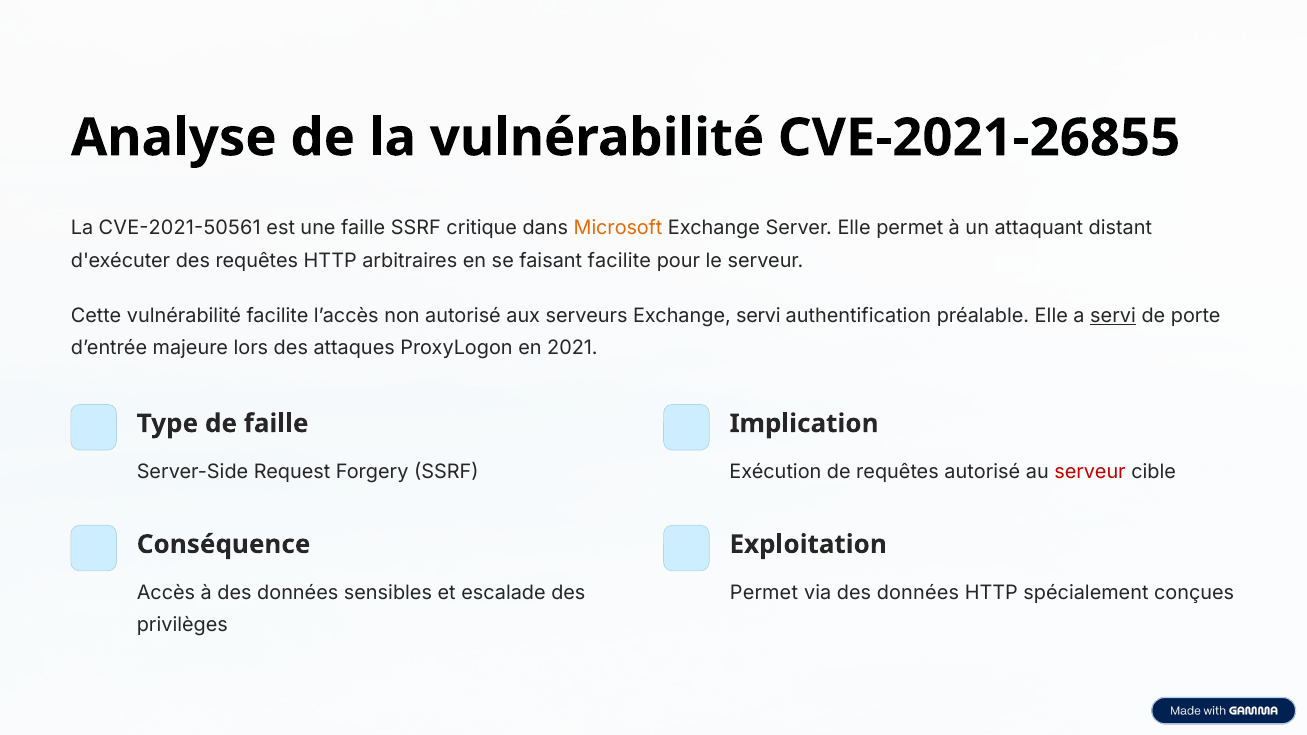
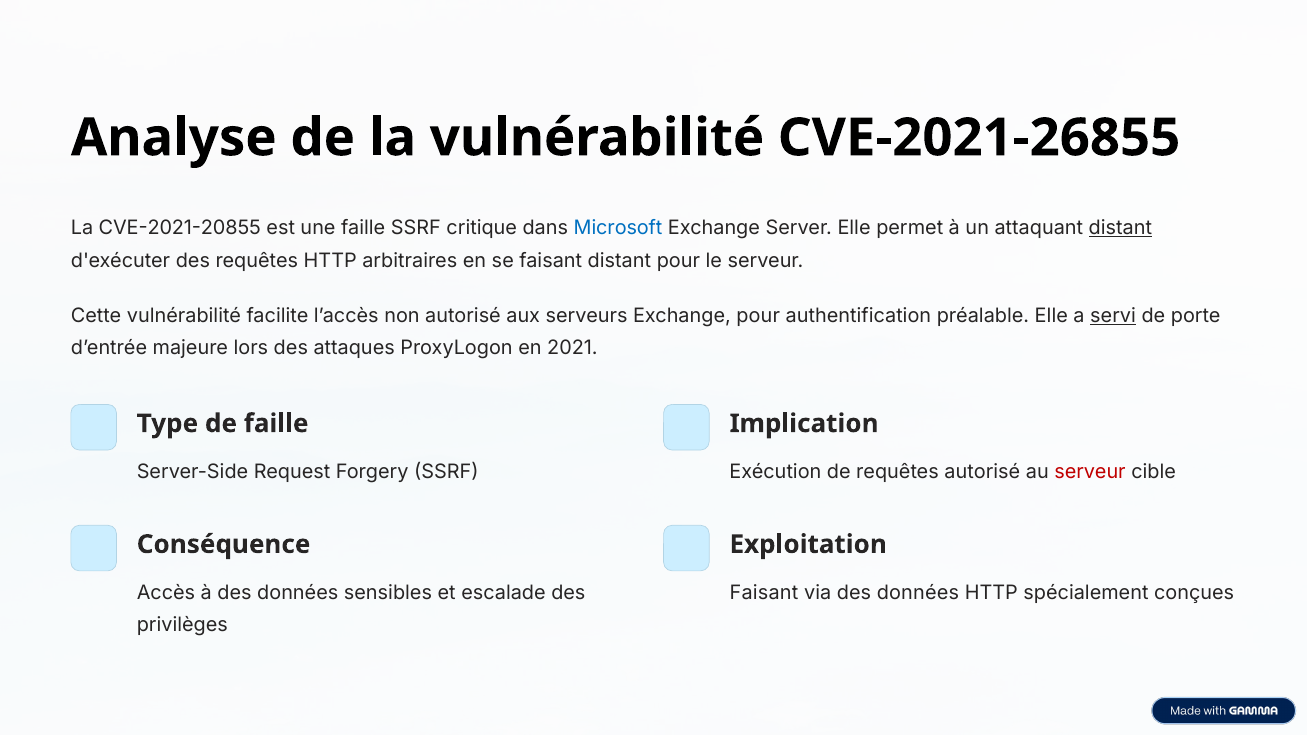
CVE-2021-50561: CVE-2021-50561 -> CVE-2021-20855
Microsoft colour: orange -> blue
distant at (1120, 228) underline: none -> present
faisant facilite: facilite -> distant
Exchange servi: servi -> pour
Permet at (764, 593): Permet -> Faisant
